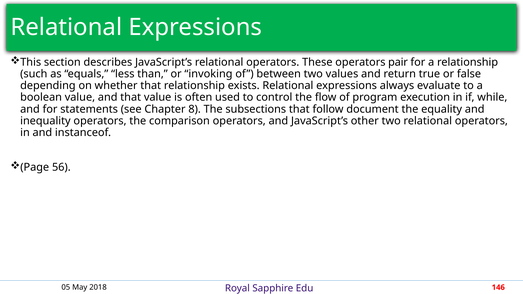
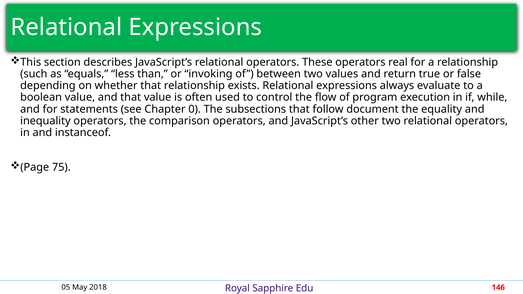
pair: pair -> real
8: 8 -> 0
56: 56 -> 75
